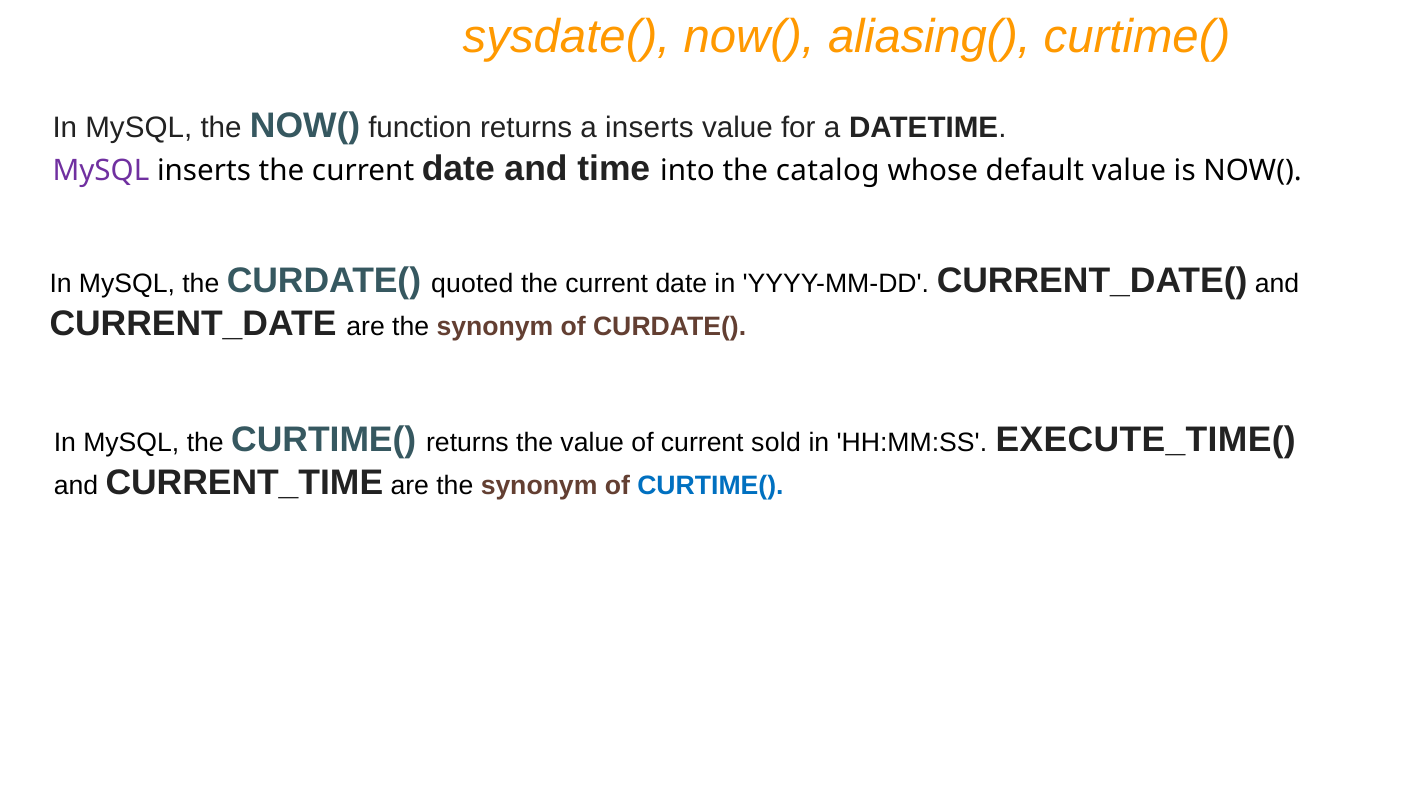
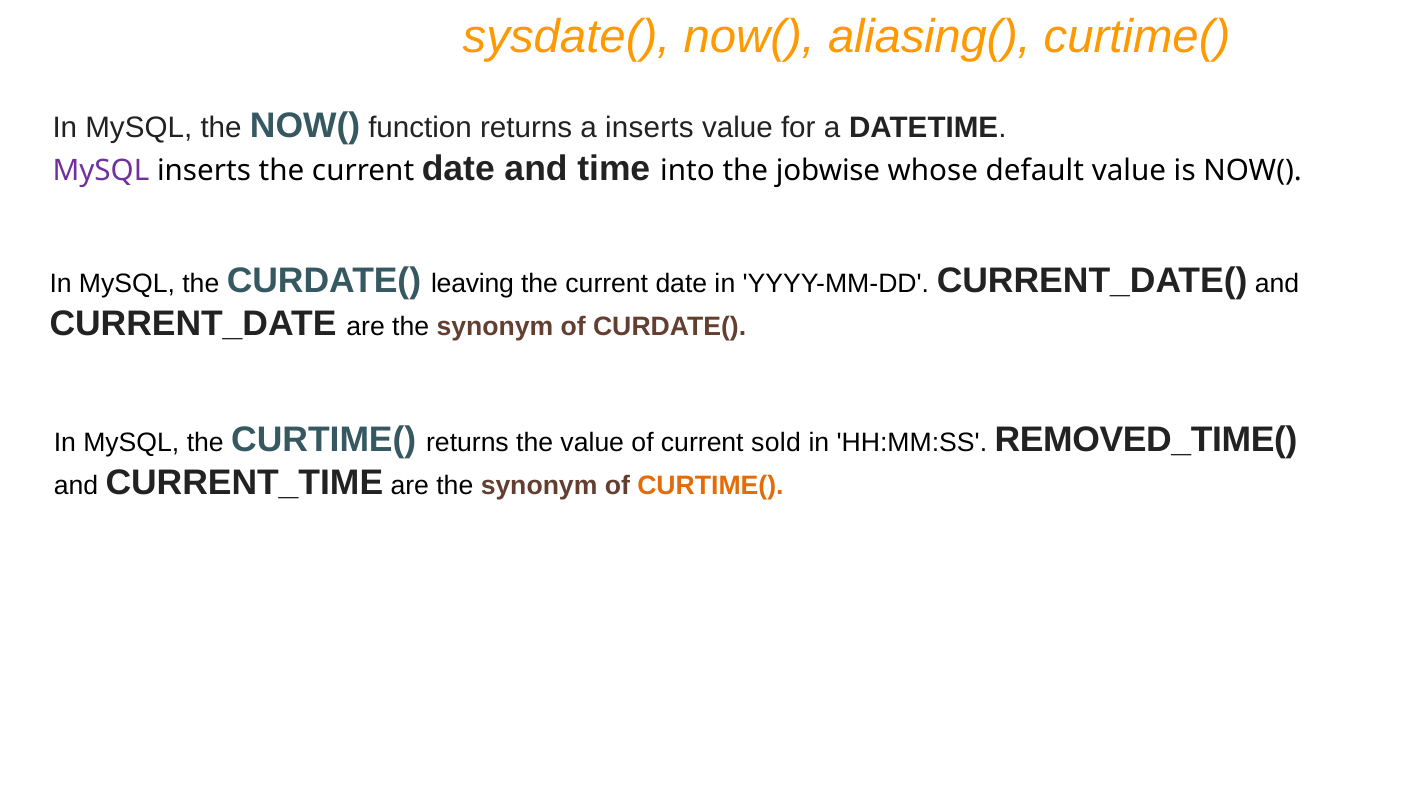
catalog: catalog -> jobwise
quoted: quoted -> leaving
EXECUTE_TIME(: EXECUTE_TIME( -> REMOVED_TIME(
CURTIME( at (710, 486) colour: blue -> orange
